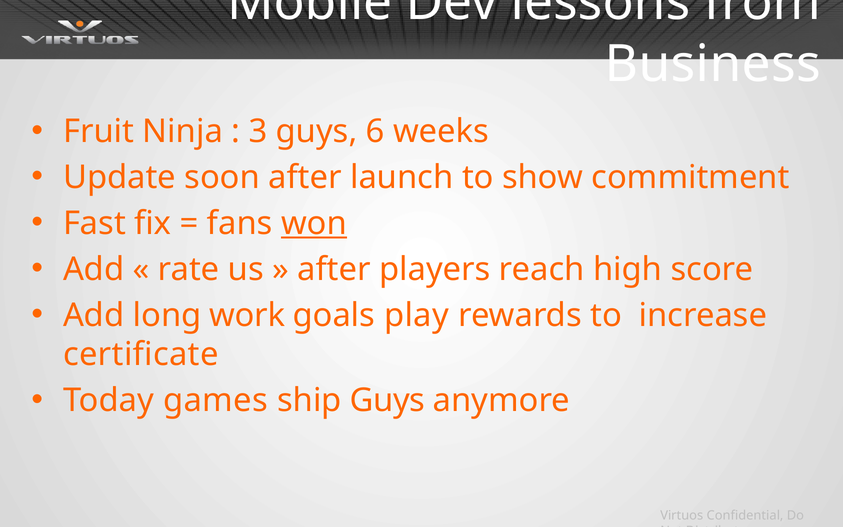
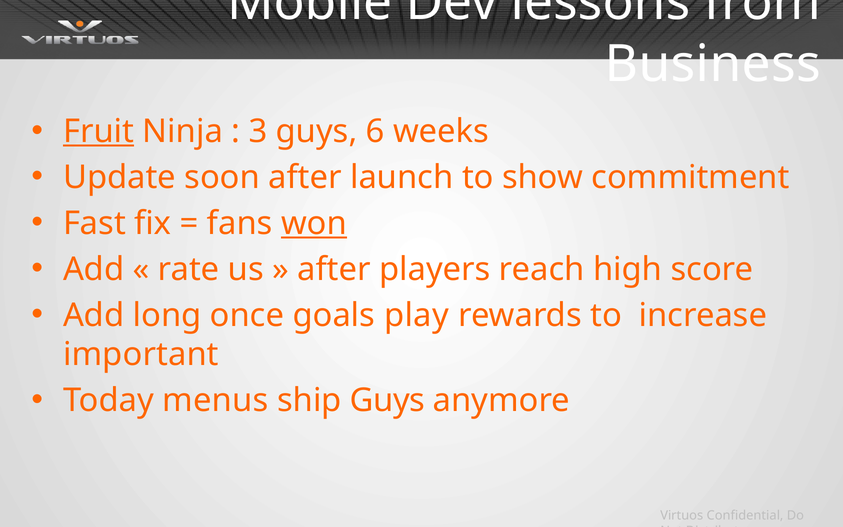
Fruit underline: none -> present
work: work -> once
certificate: certificate -> important
games: games -> menus
